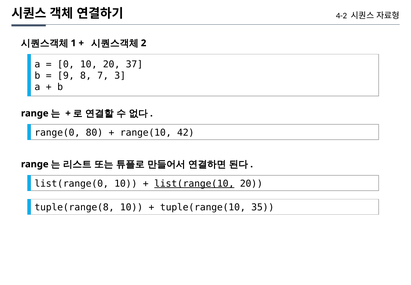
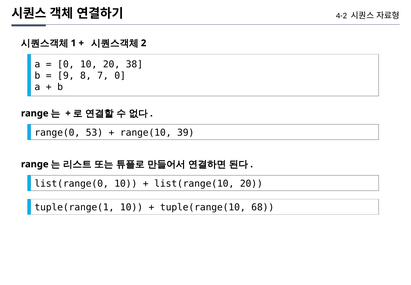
37: 37 -> 38
7 3: 3 -> 0
80: 80 -> 53
42: 42 -> 39
list(range(10 underline: present -> none
tuple(range(8: tuple(range(8 -> tuple(range(1
35: 35 -> 68
